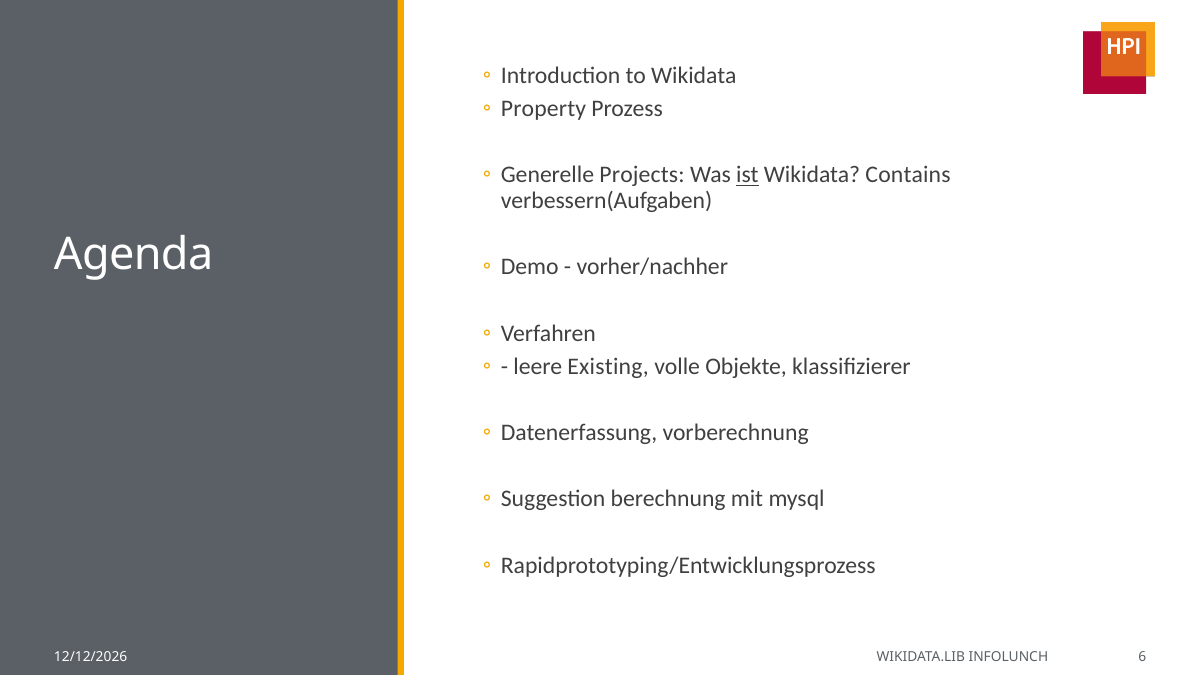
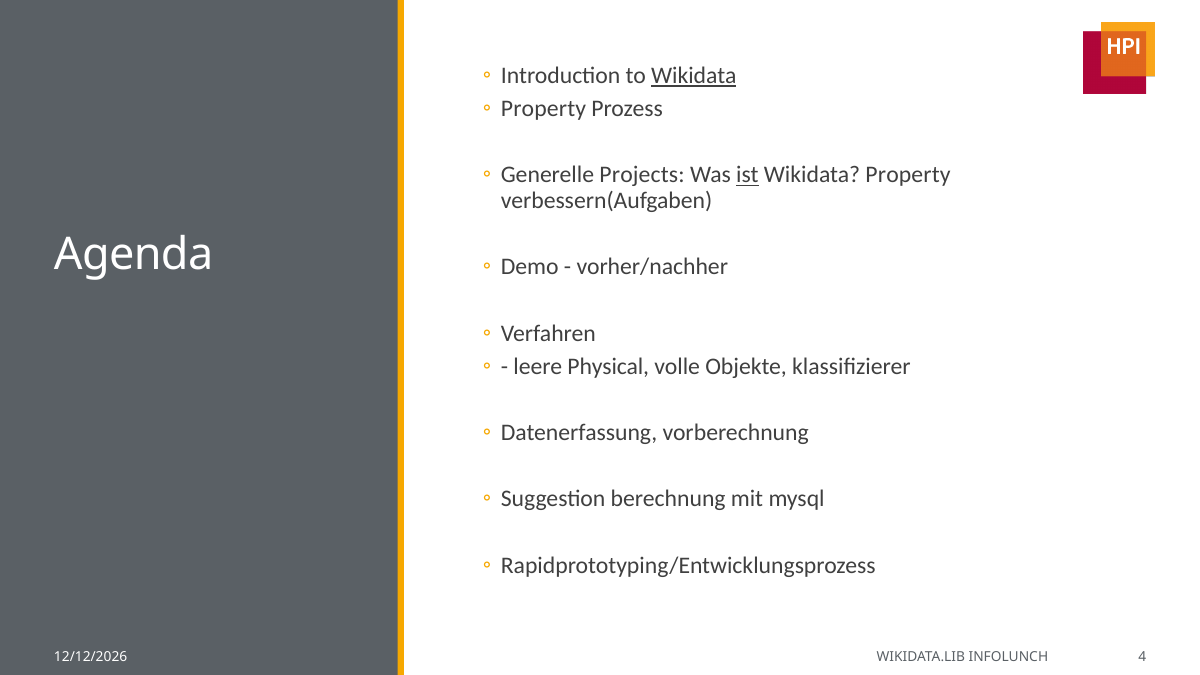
Wikidata at (694, 76) underline: none -> present
Wikidata Contains: Contains -> Property
Existing: Existing -> Physical
6: 6 -> 4
